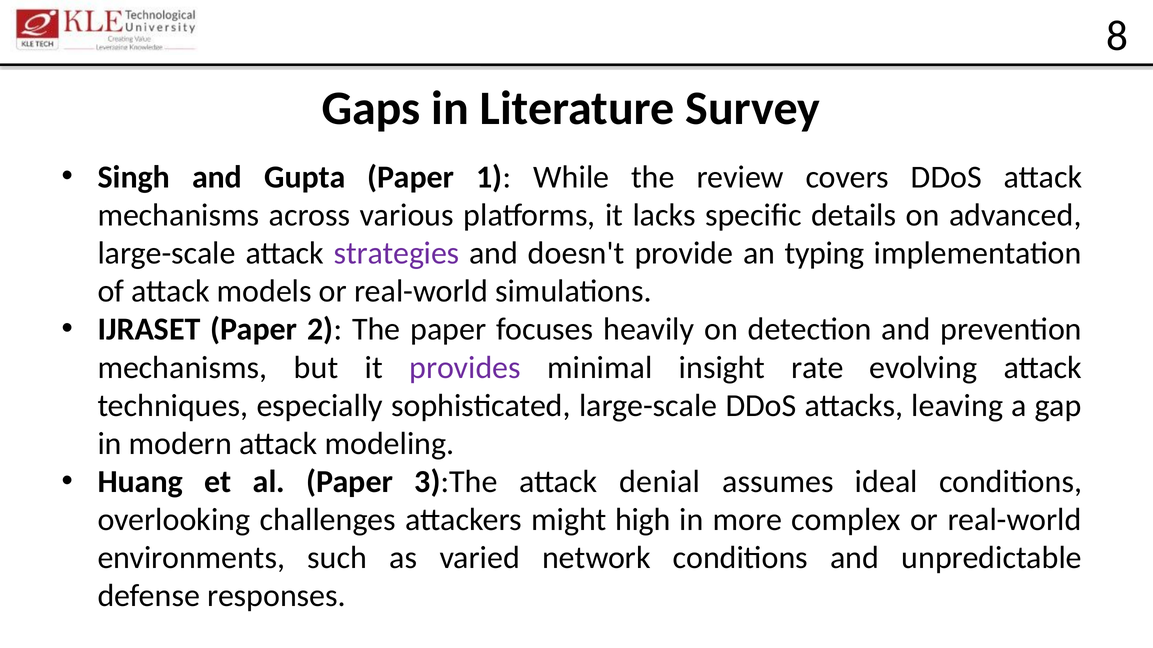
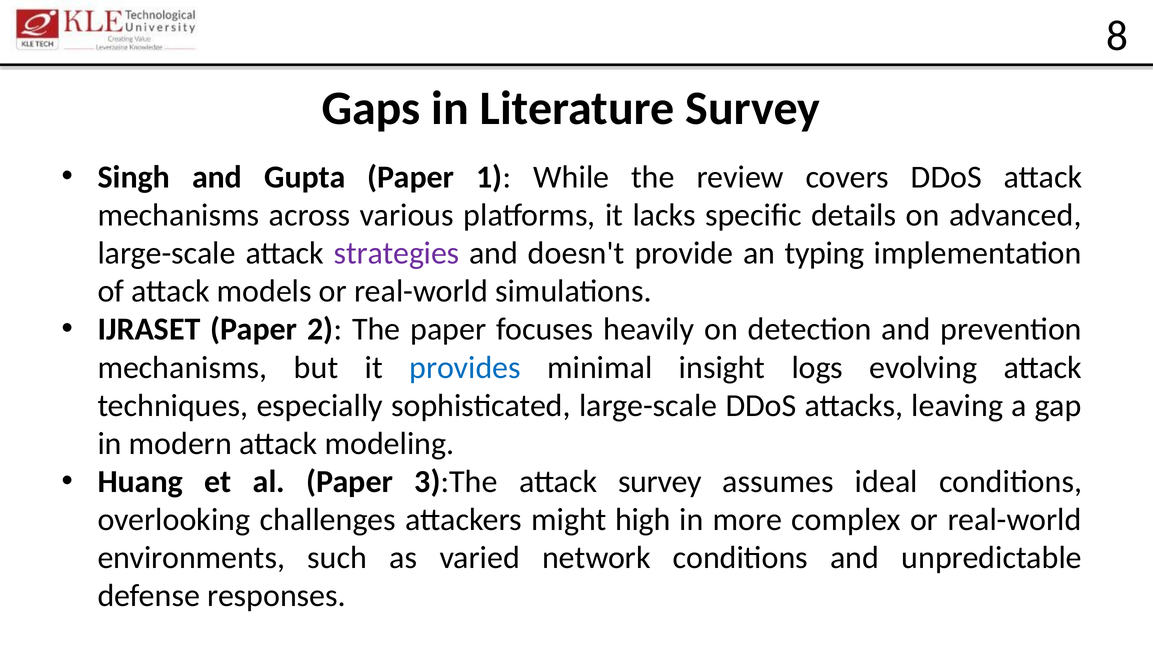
provides colour: purple -> blue
rate: rate -> logs
attack denial: denial -> survey
